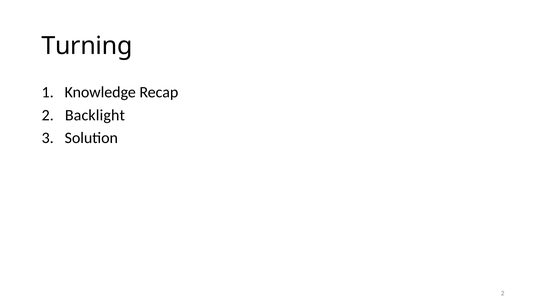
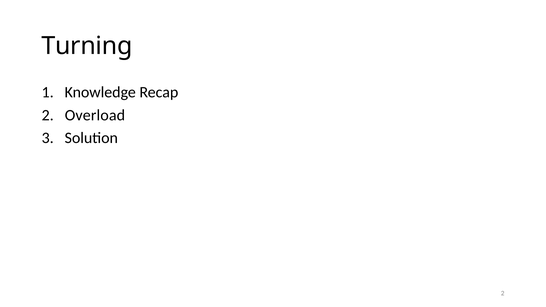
Backlight: Backlight -> Overload
